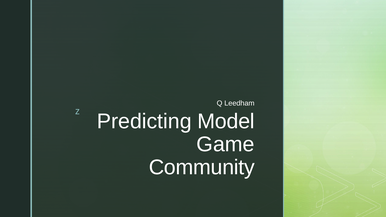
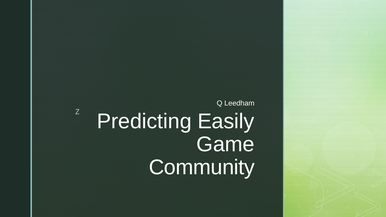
Model: Model -> Easily
